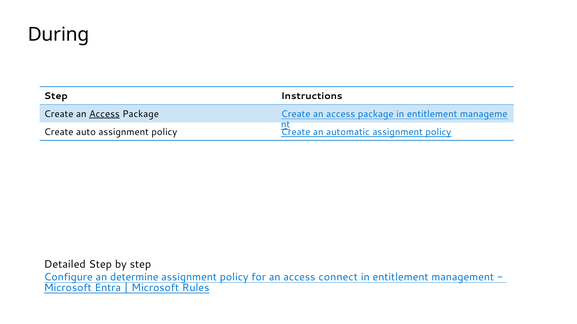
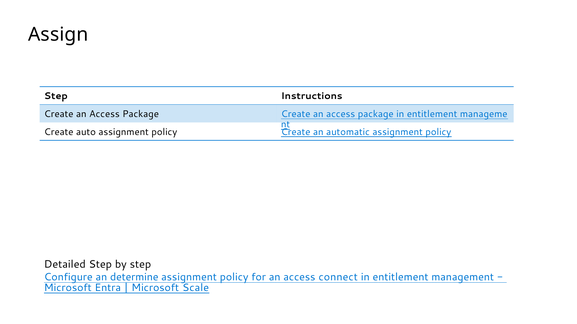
During: During -> Assign
Access at (104, 114) underline: present -> none
Rules: Rules -> Scale
